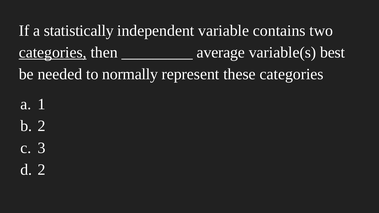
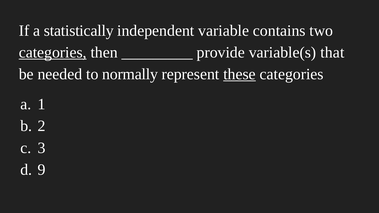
average: average -> provide
best: best -> that
these underline: none -> present
2 at (42, 170): 2 -> 9
